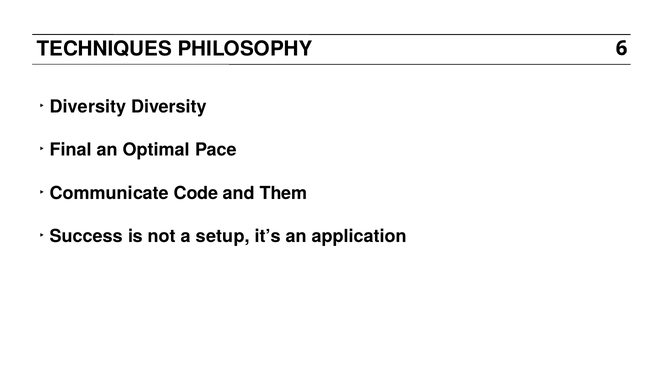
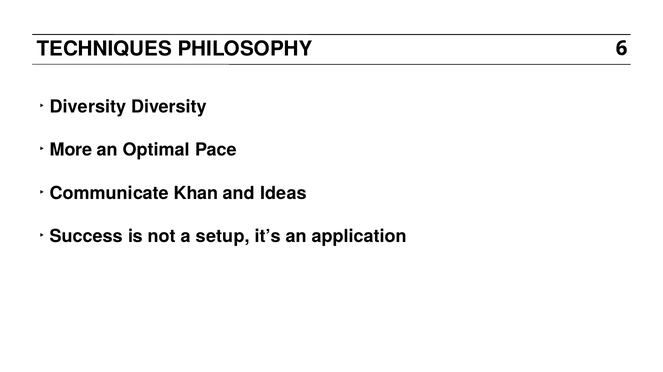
Final: Final -> More
Code: Code -> Khan
Them: Them -> Ideas
